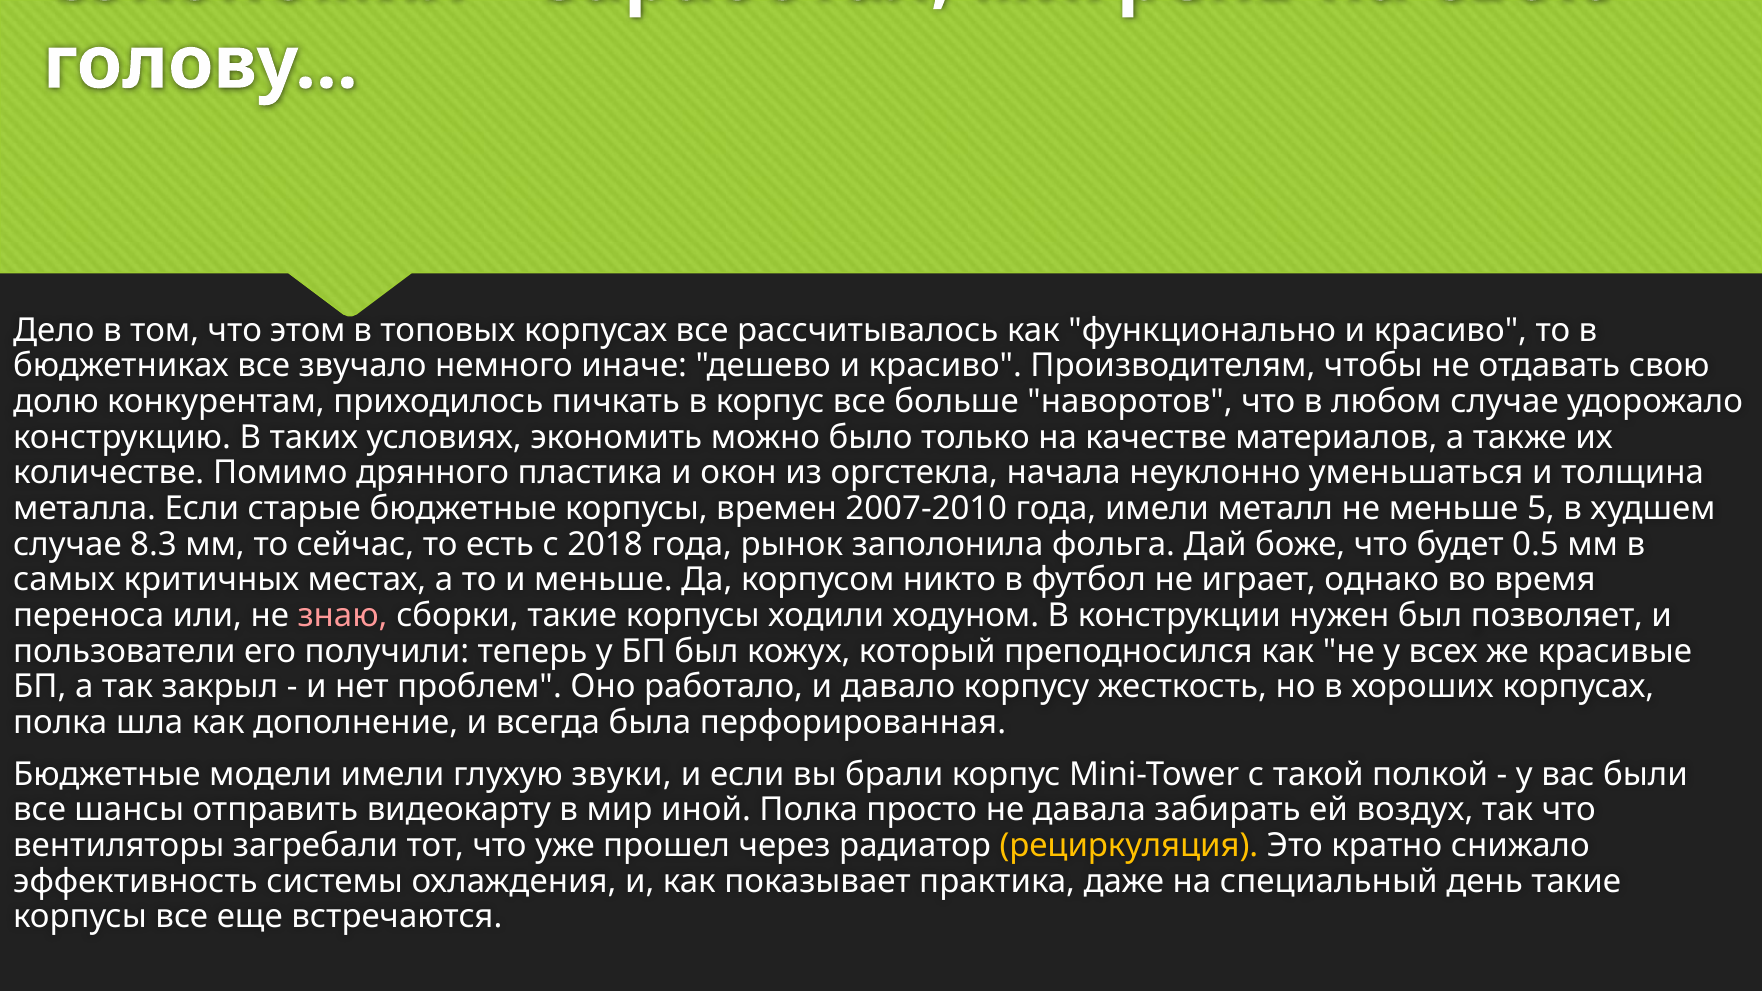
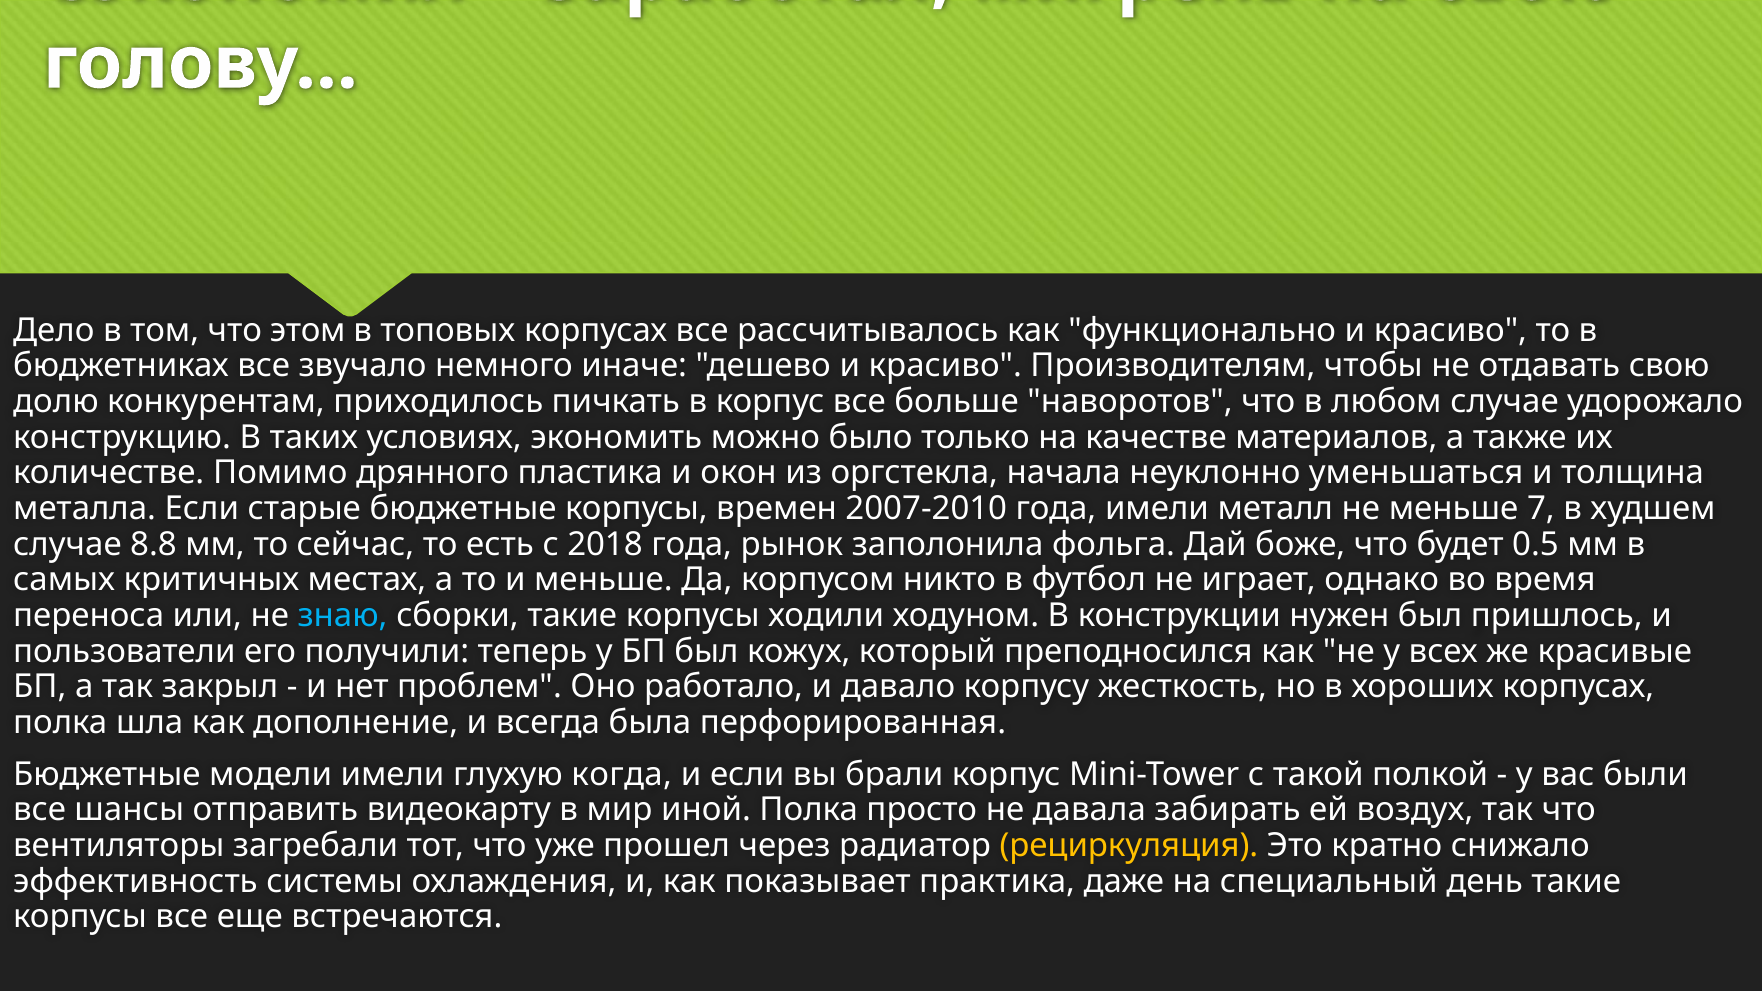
5: 5 -> 7
8.3: 8.3 -> 8.8
знаю colour: pink -> light blue
позволяет: позволяет -> пришлось
звуки: звуки -> когда
